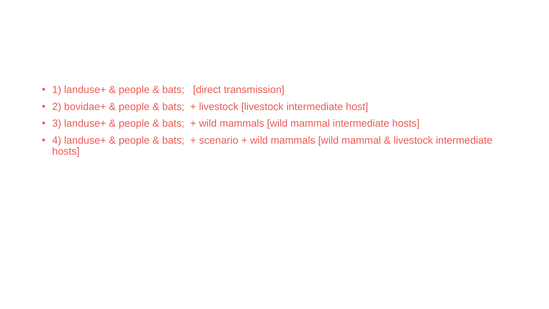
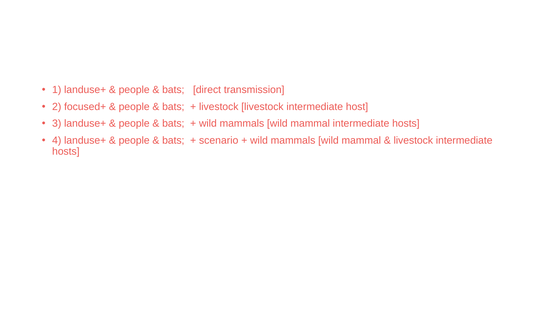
bovidae+: bovidae+ -> focused+
